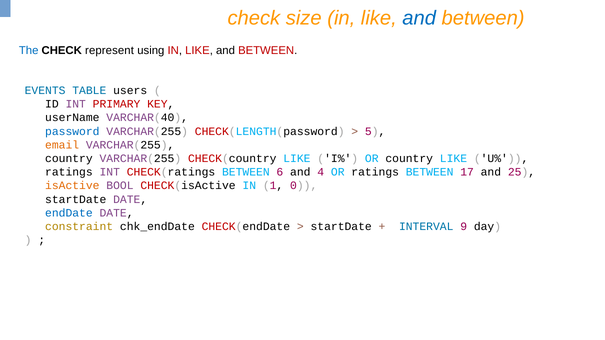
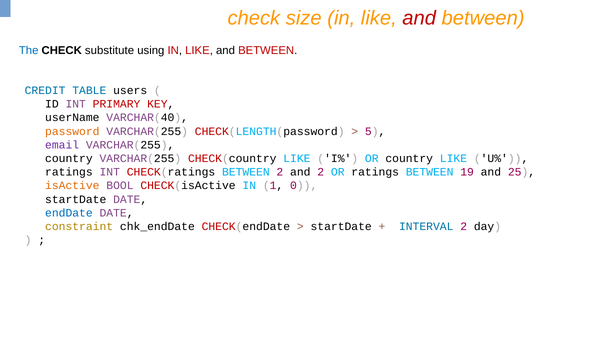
and at (419, 18) colour: blue -> red
represent: represent -> substitute
EVENTS: EVENTS -> CREDIT
password colour: blue -> orange
email colour: orange -> purple
BETWEEN 6: 6 -> 2
and 4: 4 -> 2
17: 17 -> 19
INTERVAL 9: 9 -> 2
